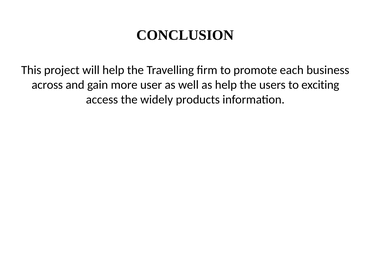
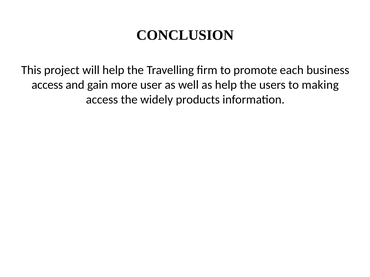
across at (47, 85): across -> access
exciting: exciting -> making
